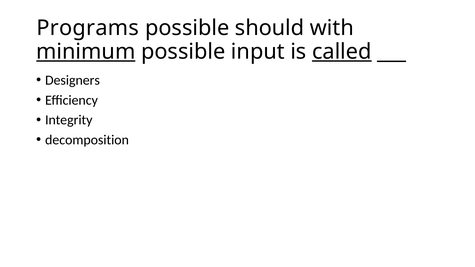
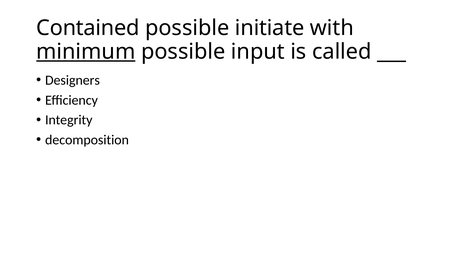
Programs: Programs -> Contained
should: should -> initiate
called underline: present -> none
